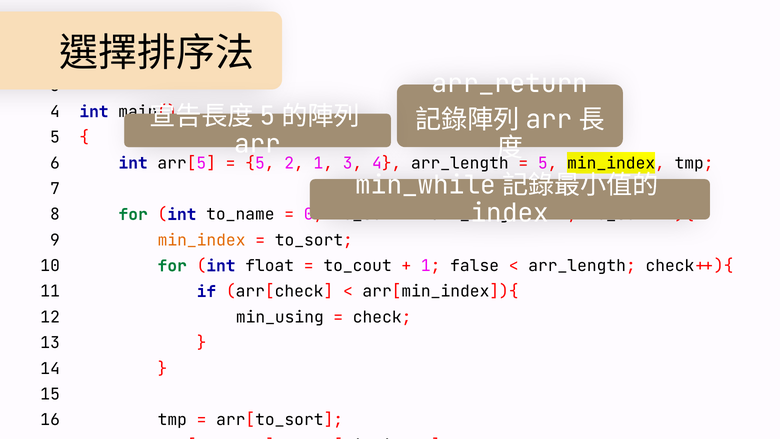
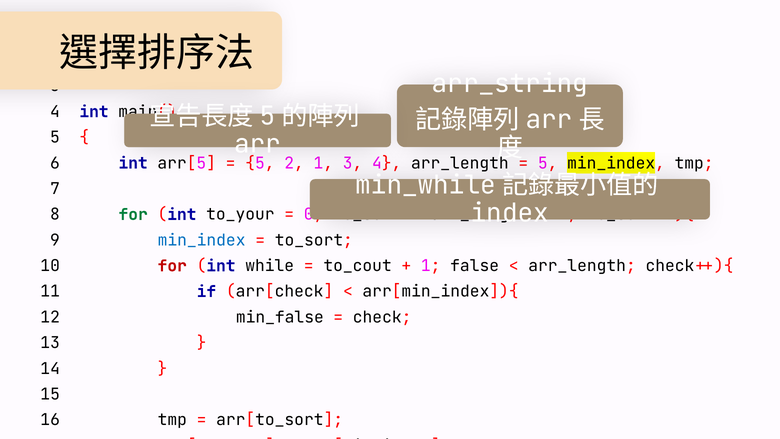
arr_return: arr_return -> arr_string
to_name: to_name -> to_your
min_index at (202, 240) colour: orange -> blue
for at (172, 266) colour: green -> red
float: float -> while
min_using: min_using -> min_false
